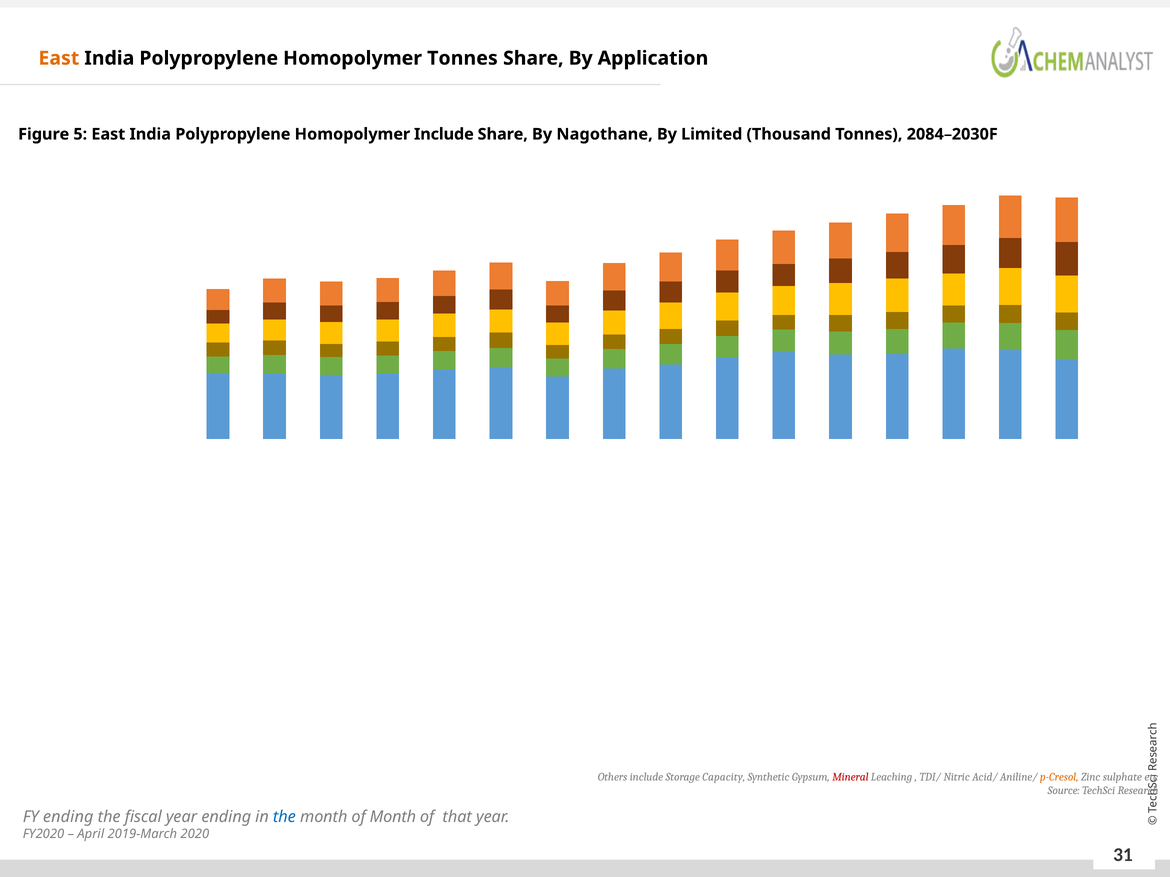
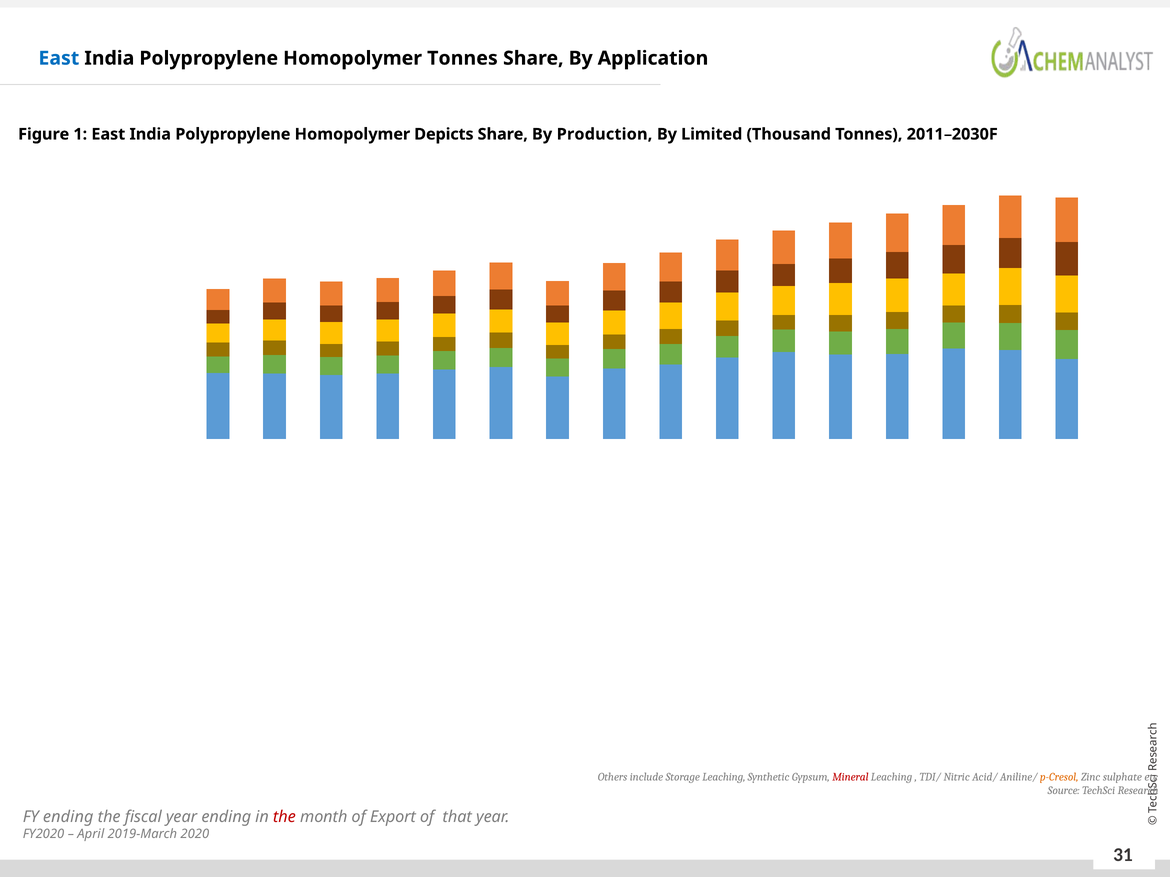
East at (59, 58) colour: orange -> blue
5: 5 -> 1
Homopolymer Include: Include -> Depicts
Nagothane: Nagothane -> Production
2084–2030F: 2084–2030F -> 2011–2030F
Storage Capacity: Capacity -> Leaching
the at (284, 817) colour: blue -> red
of Month: Month -> Export
